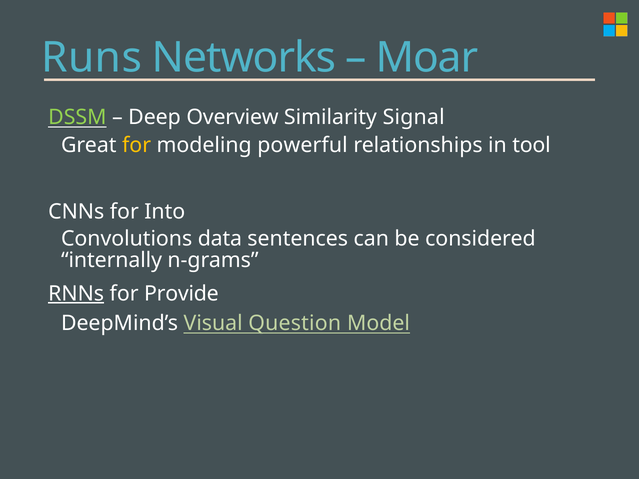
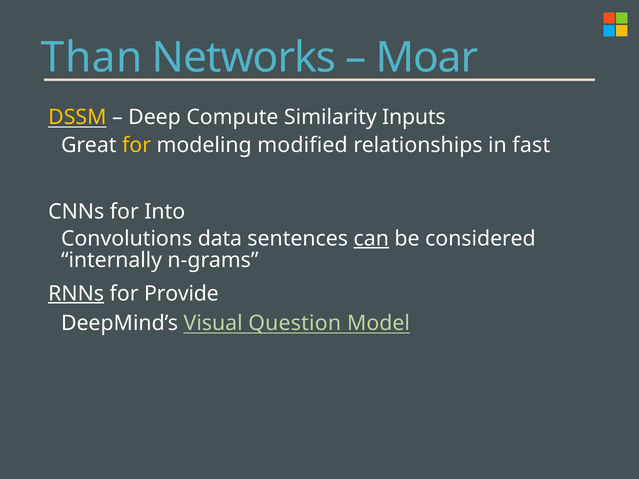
Runs: Runs -> Than
DSSM colour: light green -> yellow
Overview: Overview -> Compute
Signal: Signal -> Inputs
powerful: powerful -> modified
tool: tool -> fast
can underline: none -> present
